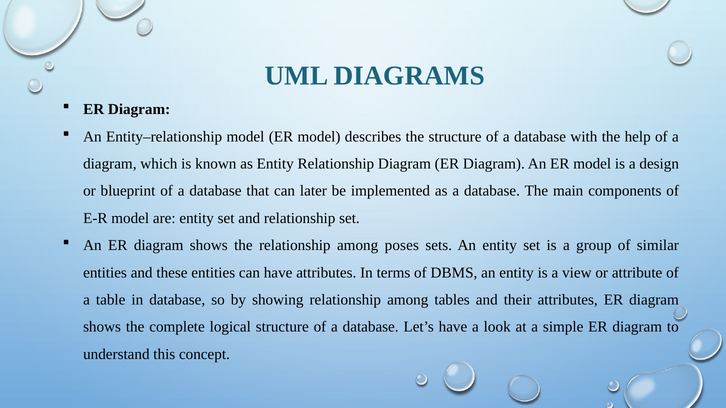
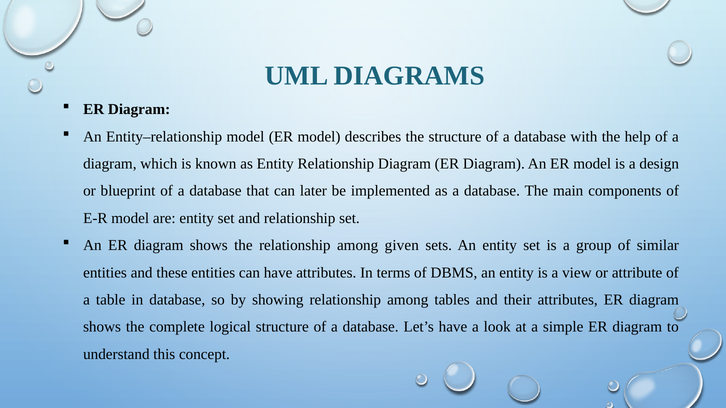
poses: poses -> given
